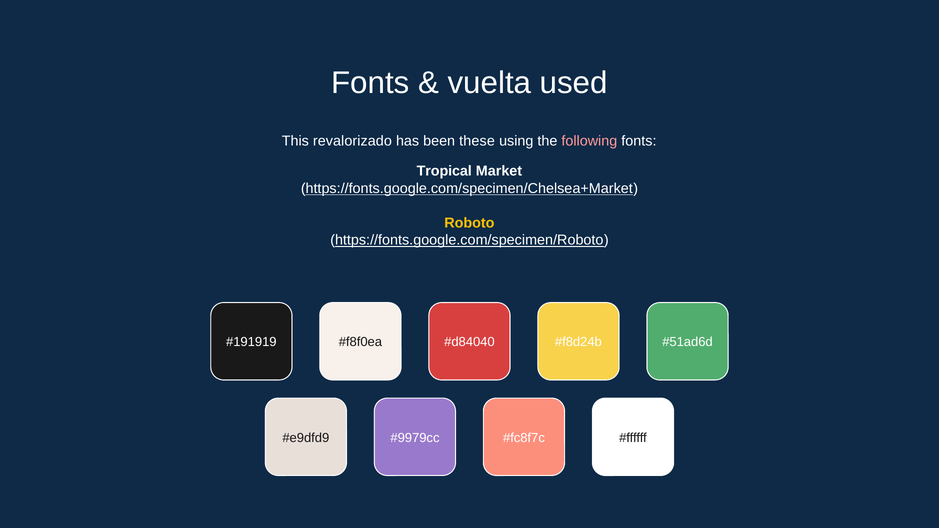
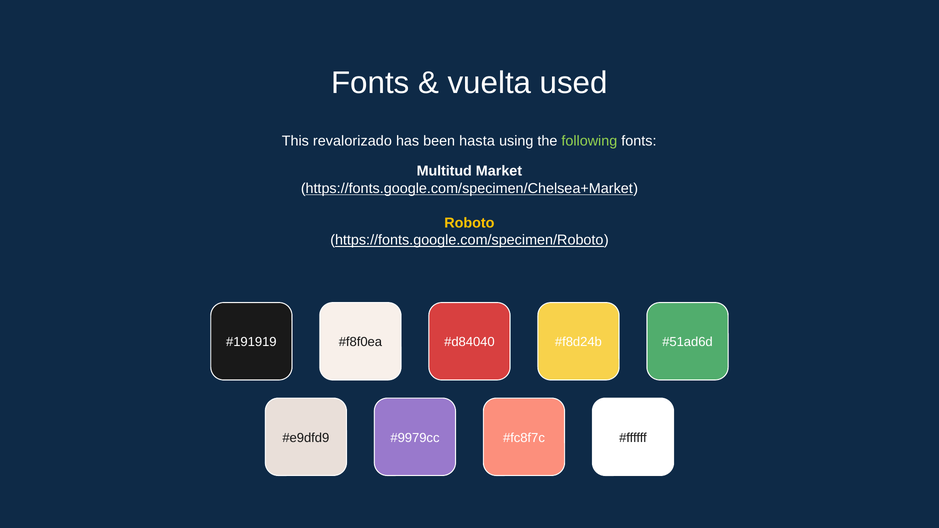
these: these -> hasta
following colour: pink -> light green
Tropical: Tropical -> Multitud
